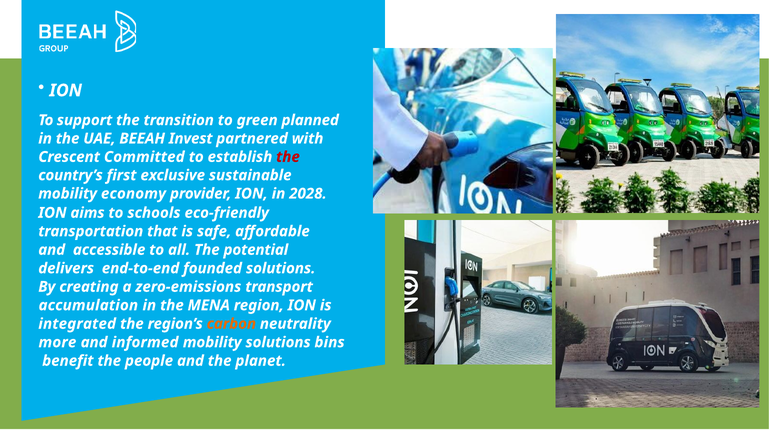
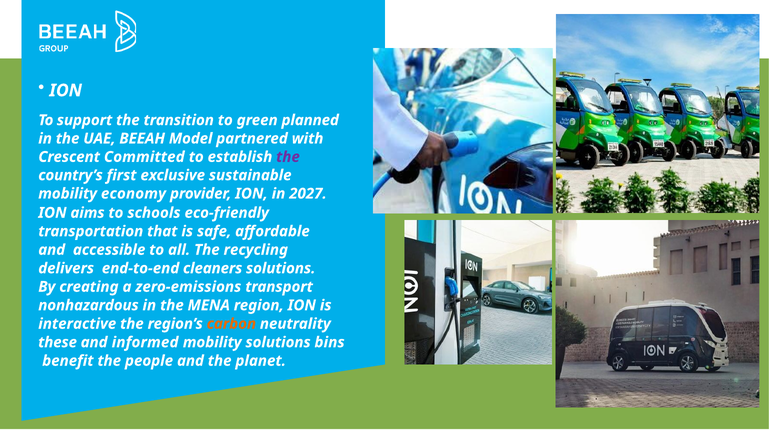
Invest: Invest -> Model
the at (288, 157) colour: red -> purple
2028: 2028 -> 2027
potential: potential -> recycling
founded: founded -> cleaners
accumulation: accumulation -> nonhazardous
integrated: integrated -> interactive
more: more -> these
